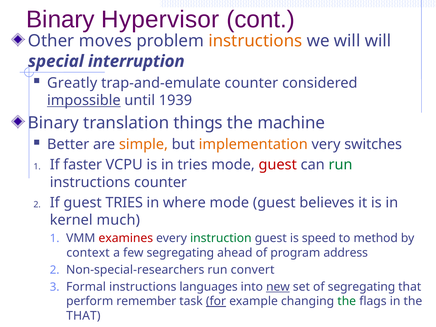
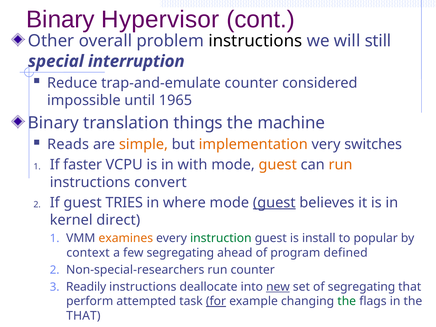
moves: moves -> overall
instructions at (255, 41) colour: orange -> black
will will: will -> still
Greatly: Greatly -> Reduce
impossible underline: present -> none
1939: 1939 -> 1965
Better: Better -> Reads
in tries: tries -> with
guest at (278, 165) colour: red -> orange
run at (340, 165) colour: green -> orange
instructions counter: counter -> convert
guest at (274, 203) underline: none -> present
much: much -> direct
examines colour: red -> orange
speed: speed -> install
method: method -> popular
address: address -> defined
run convert: convert -> counter
Formal: Formal -> Readily
languages: languages -> deallocate
remember: remember -> attempted
